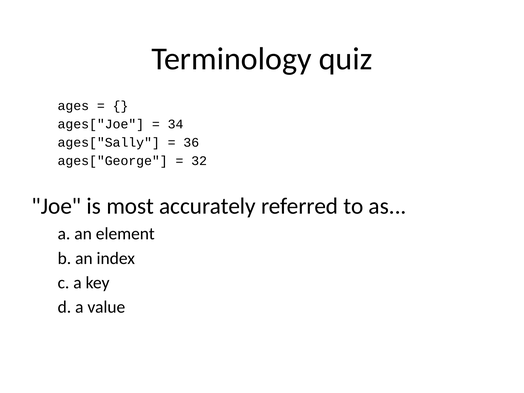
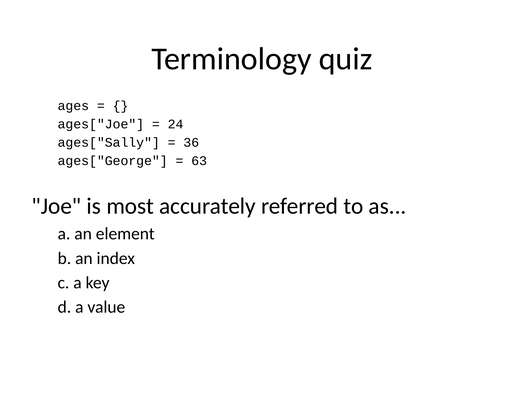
34: 34 -> 24
32: 32 -> 63
